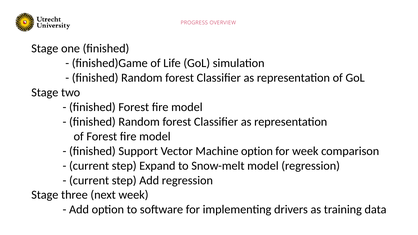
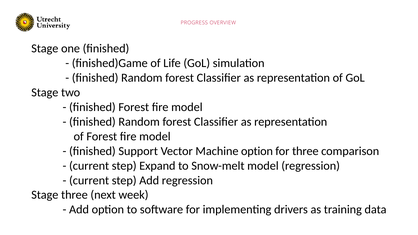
for week: week -> three
